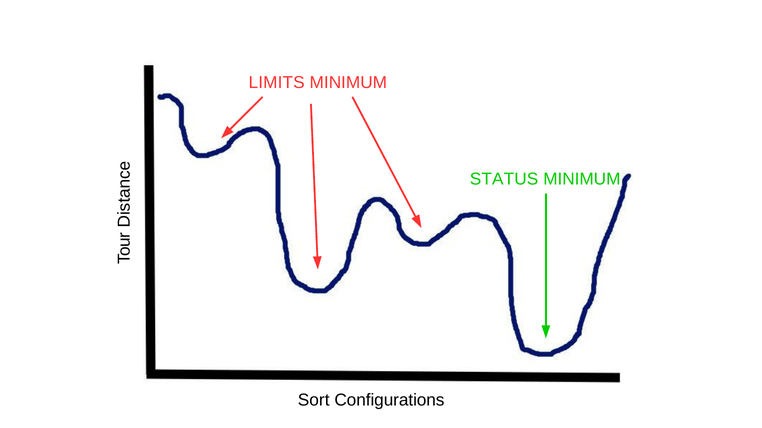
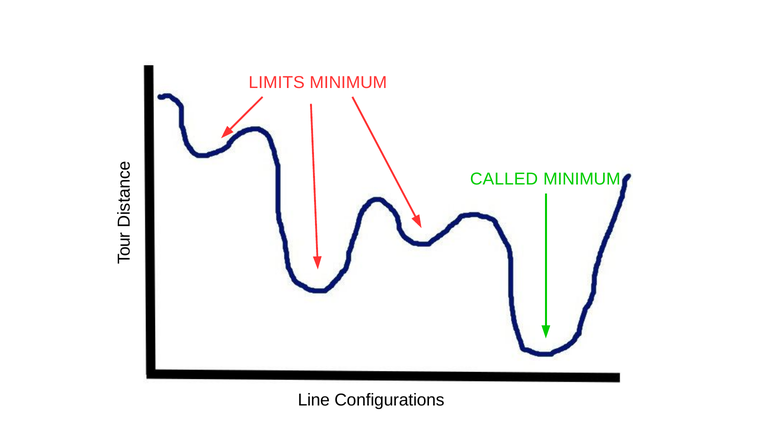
STATUS: STATUS -> CALLED
Sort: Sort -> Line
